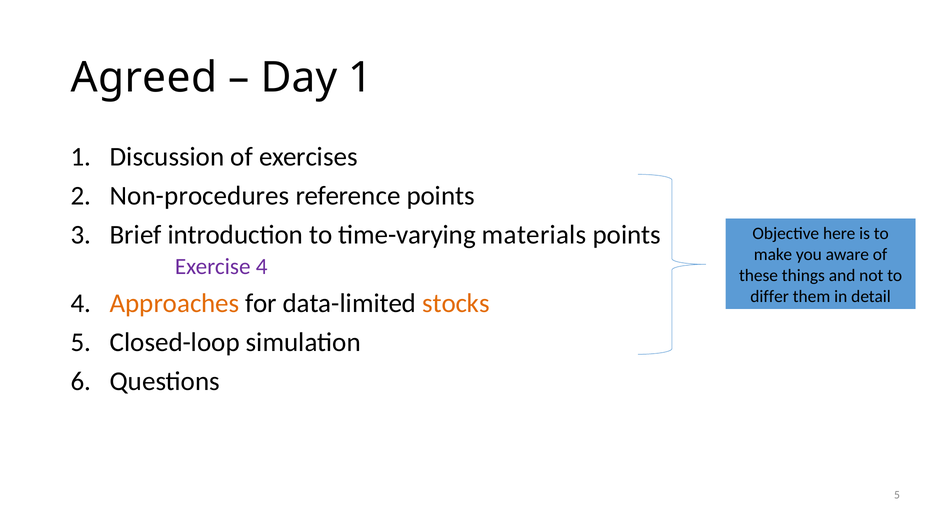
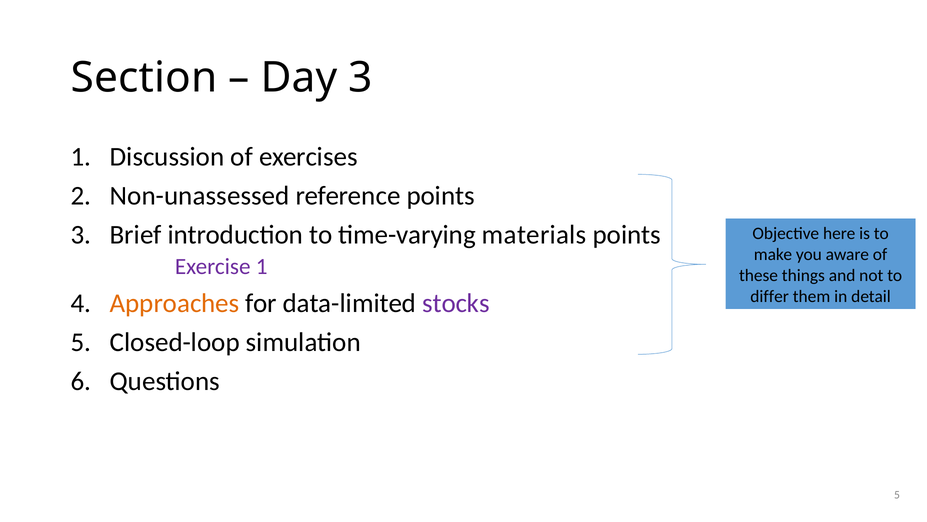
Agreed: Agreed -> Section
Day 1: 1 -> 3
Non-procedures: Non-procedures -> Non-unassessed
Exercise 4: 4 -> 1
stocks colour: orange -> purple
